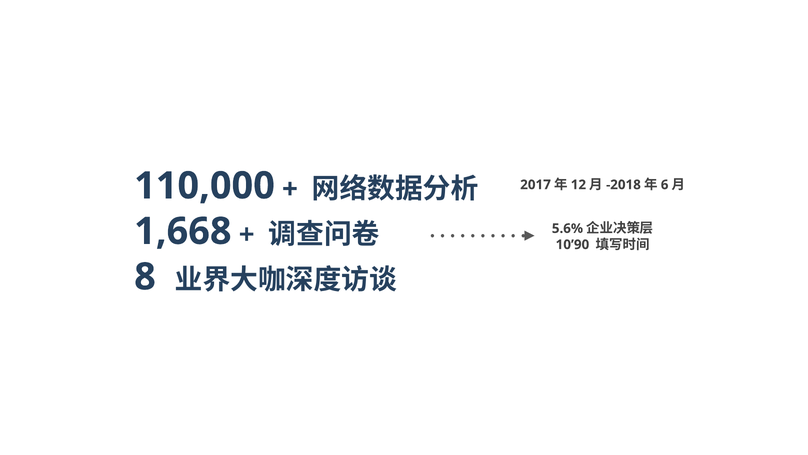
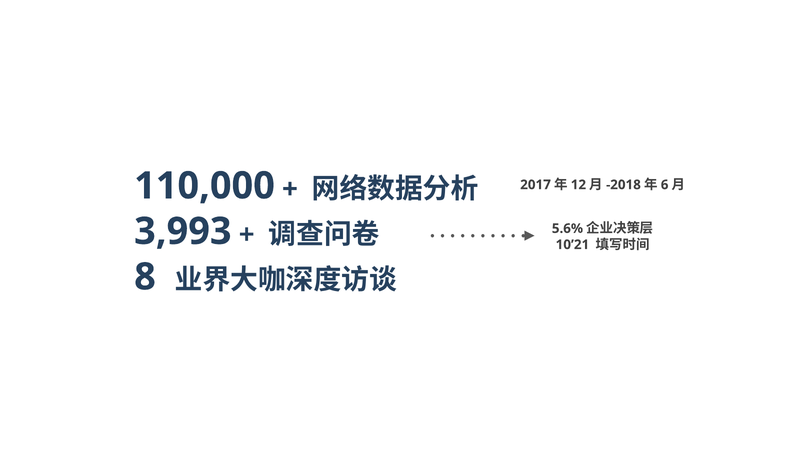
1,668: 1,668 -> 3,993
10’90: 10’90 -> 10’21
